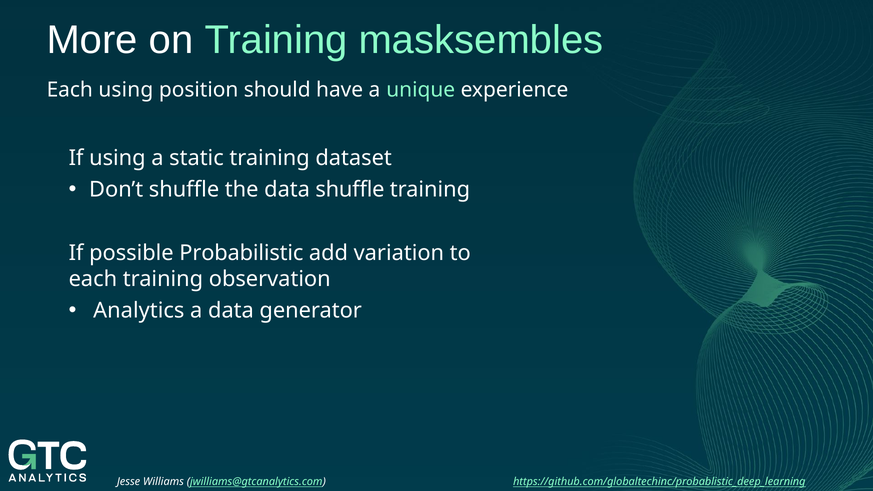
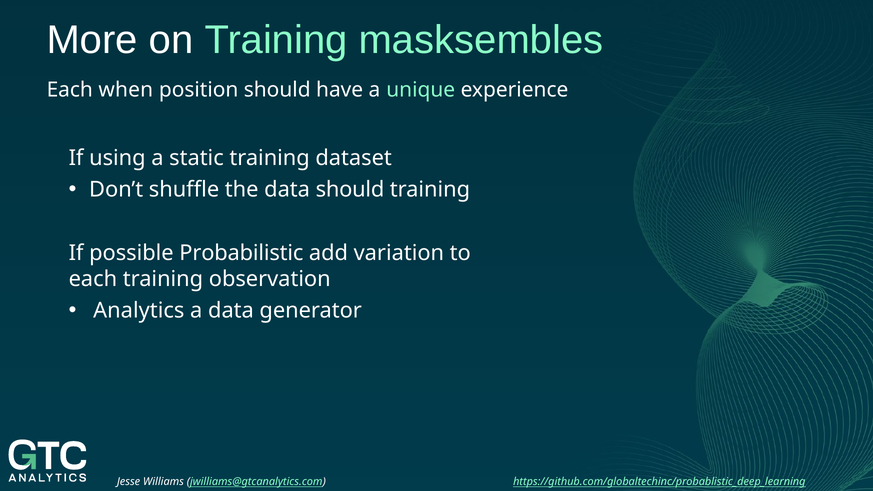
Each using: using -> when
data shuffle: shuffle -> should
